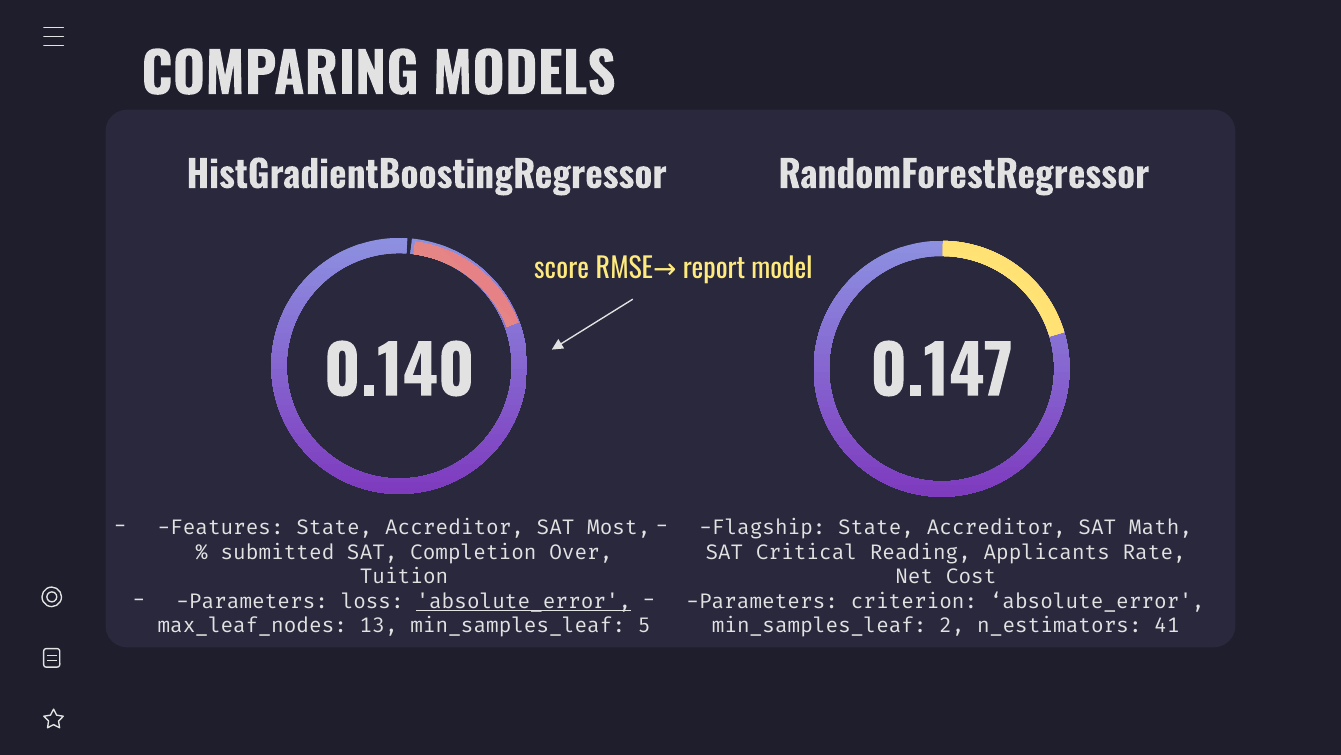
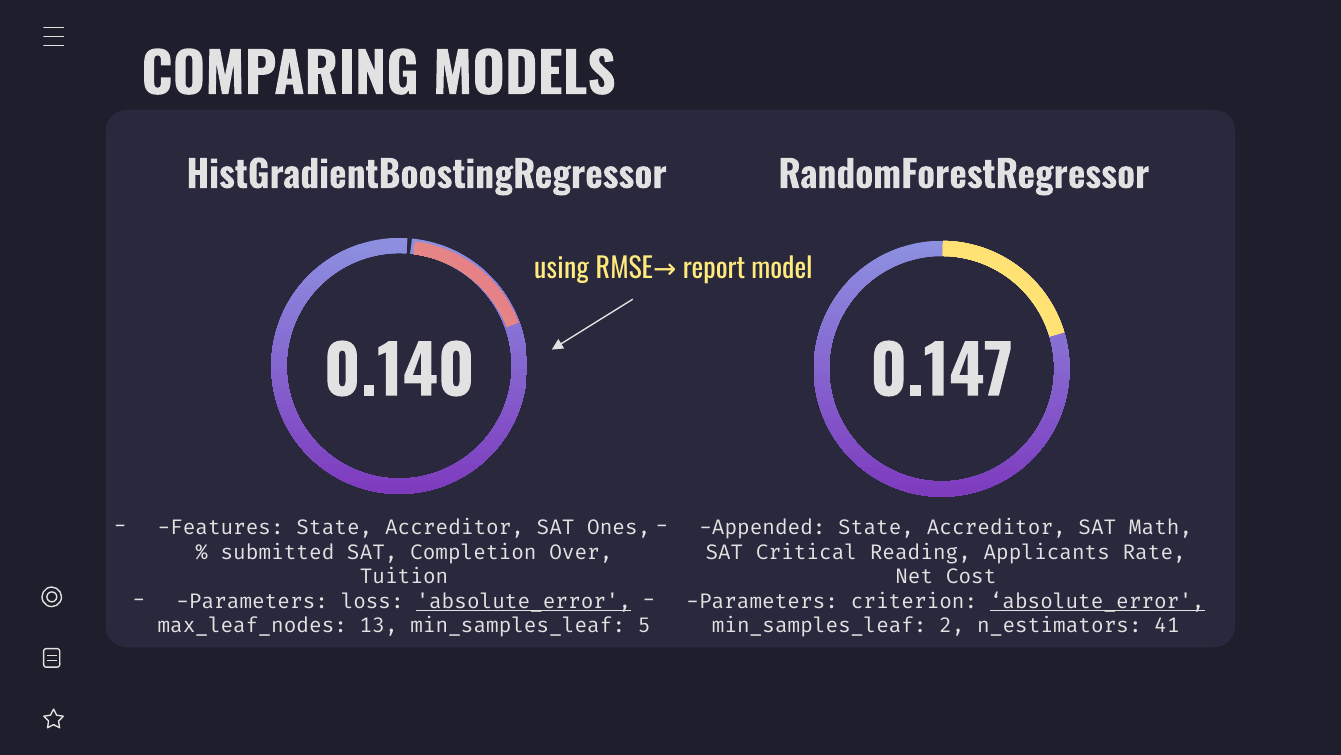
score: score -> using
Most: Most -> Ones
Flagship: Flagship -> Appended
absolute_error at (1097, 601) underline: none -> present
